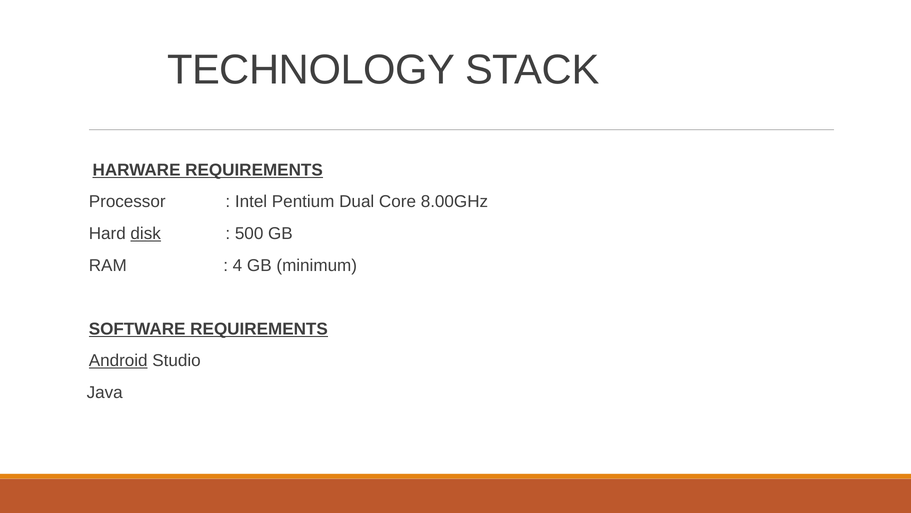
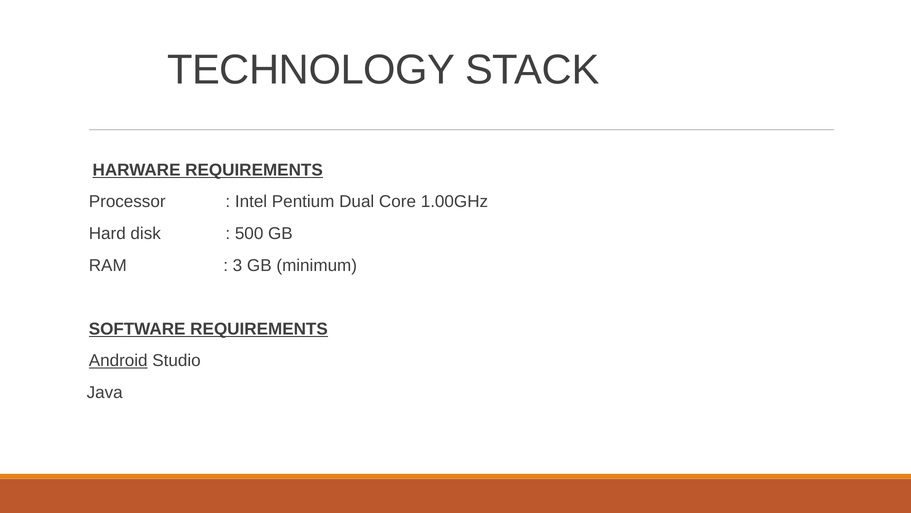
8.00GHz: 8.00GHz -> 1.00GHz
disk underline: present -> none
4: 4 -> 3
